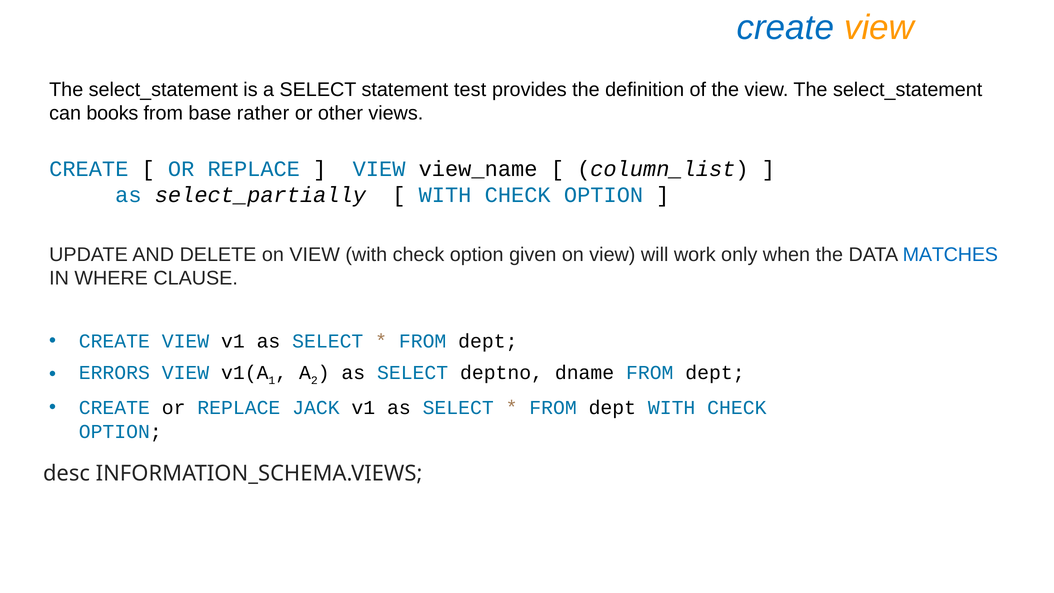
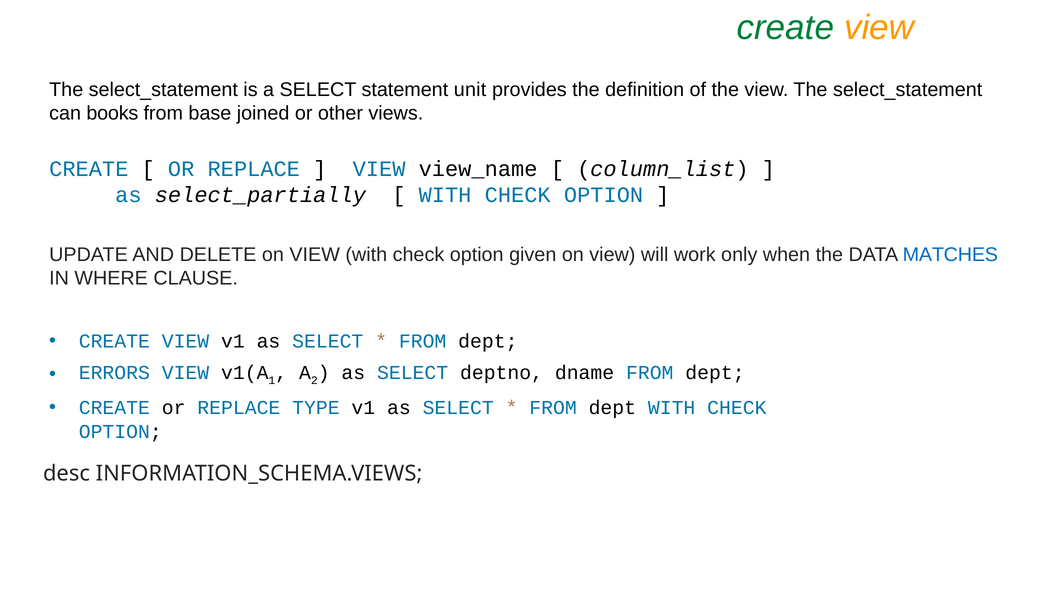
create at (785, 27) colour: blue -> green
test: test -> unit
rather: rather -> joined
JACK: JACK -> TYPE
